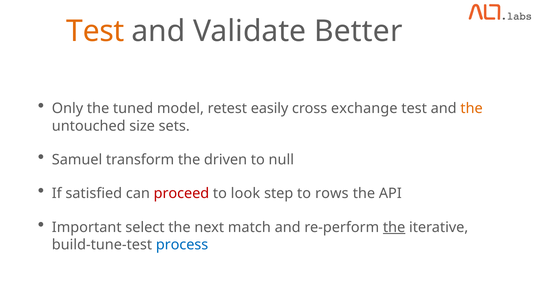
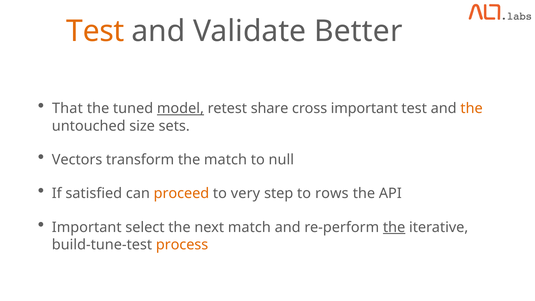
Only: Only -> That
model underline: none -> present
easily: easily -> share
cross exchange: exchange -> important
Samuel: Samuel -> Vectors
the driven: driven -> match
proceed colour: red -> orange
look: look -> very
process colour: blue -> orange
